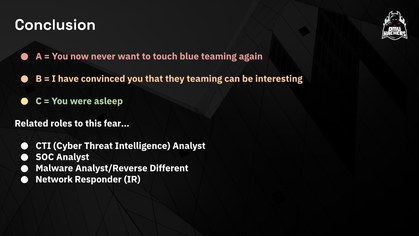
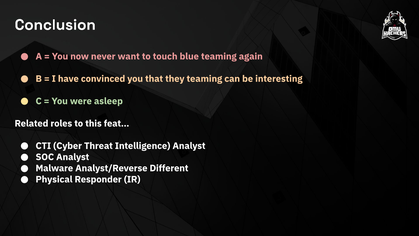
fear…: fear… -> feat…
Network: Network -> Physical
